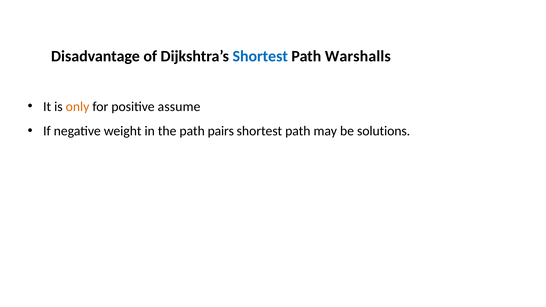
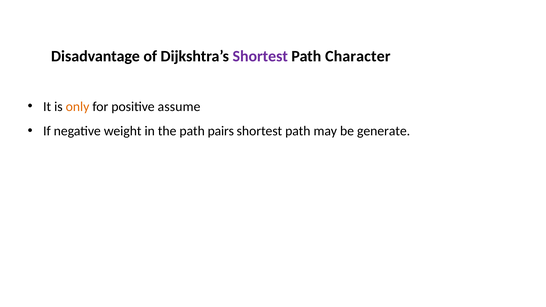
Shortest at (260, 56) colour: blue -> purple
Warshalls: Warshalls -> Character
solutions: solutions -> generate
